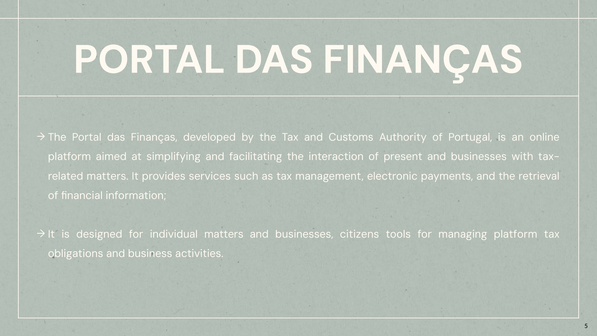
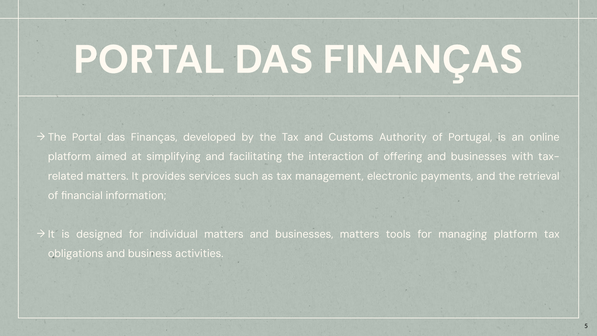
present: present -> offering
businesses citizens: citizens -> matters
